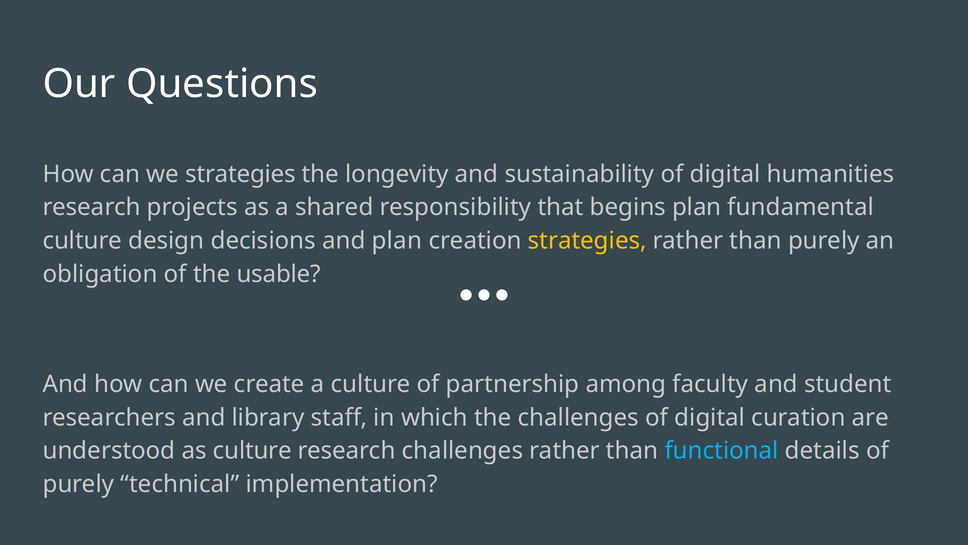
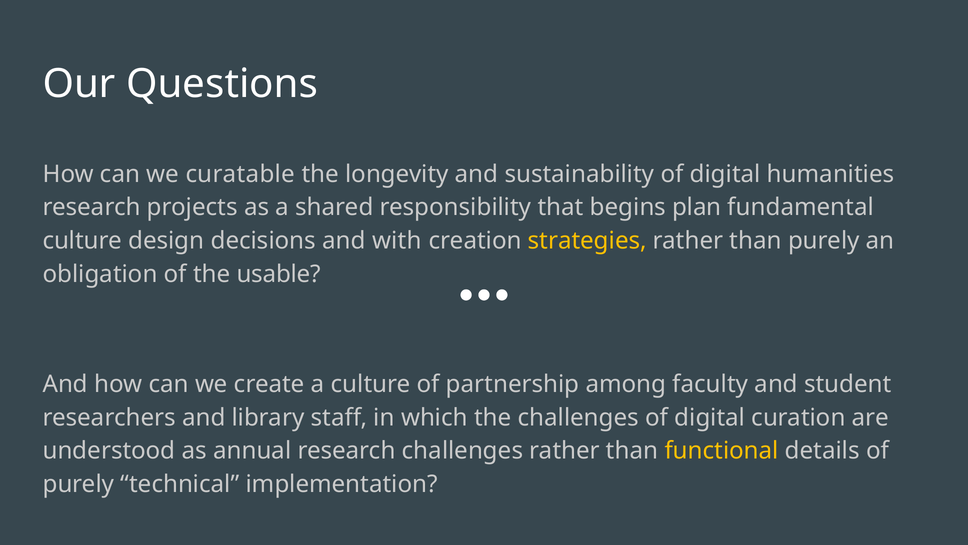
we strategies: strategies -> curatable
and plan: plan -> with
as culture: culture -> annual
functional colour: light blue -> yellow
